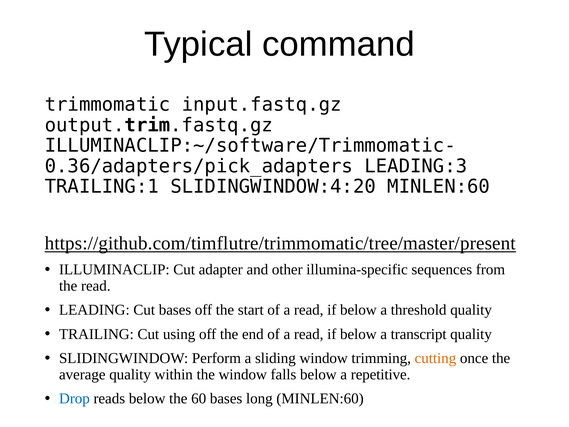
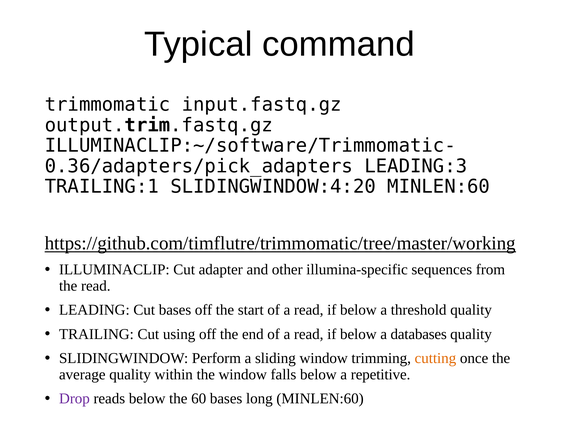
https://github.com/timflutre/trimmomatic/tree/master/present: https://github.com/timflutre/trimmomatic/tree/master/present -> https://github.com/timflutre/trimmomatic/tree/master/working
transcript: transcript -> databases
Drop colour: blue -> purple
